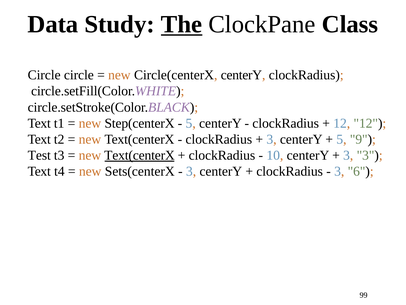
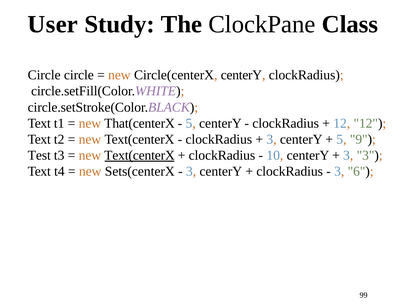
Data: Data -> User
The underline: present -> none
Step(centerX: Step(centerX -> That(centerX
